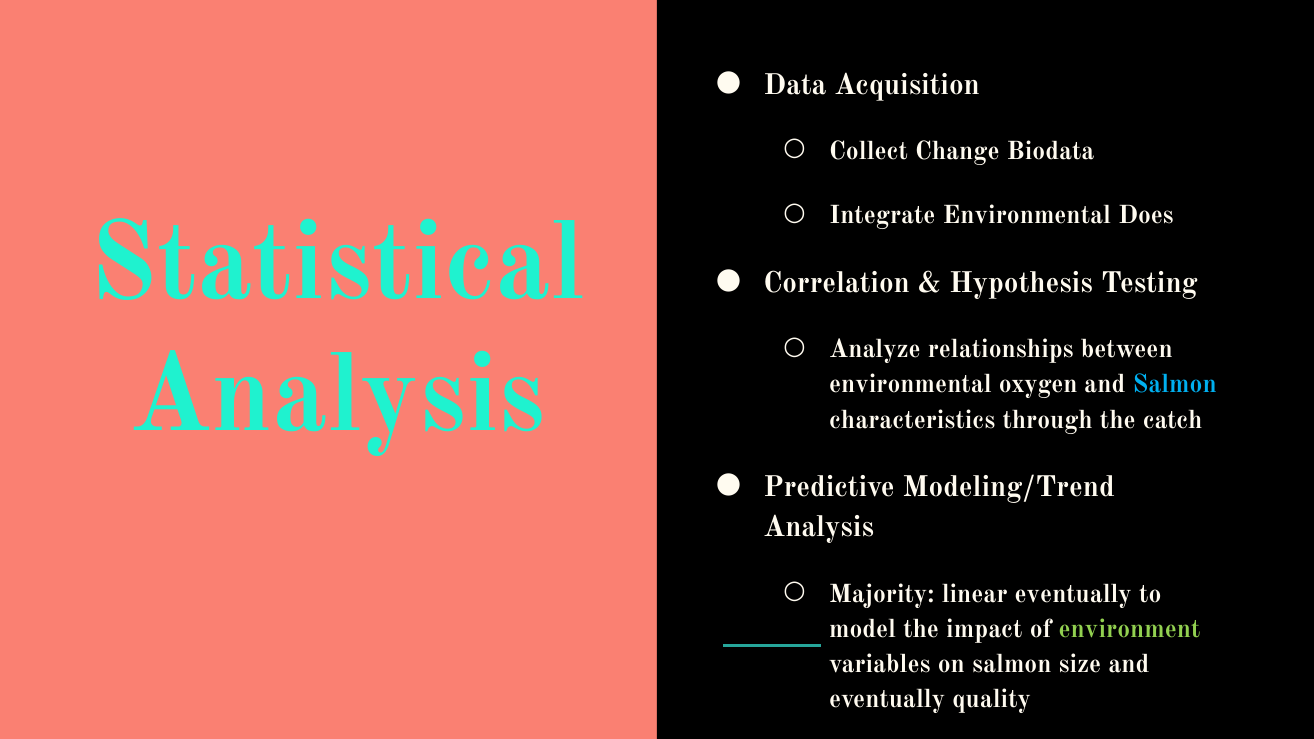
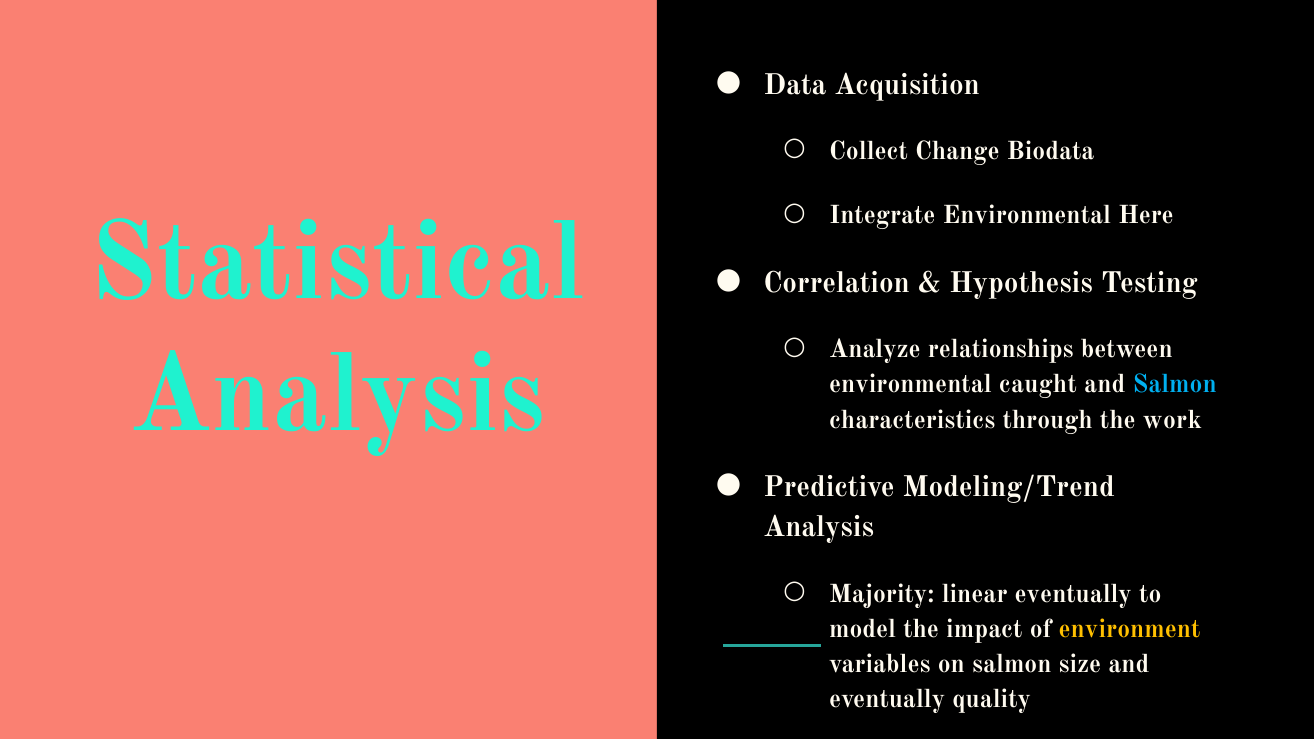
Does: Does -> Here
oxygen: oxygen -> caught
catch: catch -> work
environment colour: light green -> yellow
